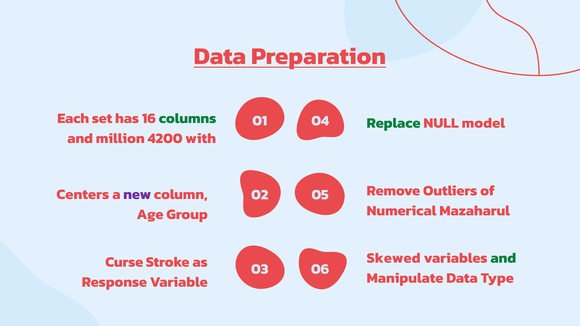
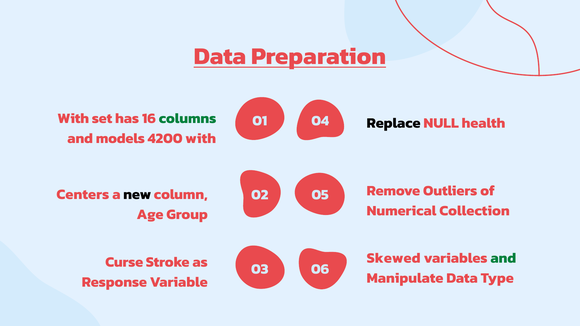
Each at (73, 119): Each -> With
Replace colour: green -> black
model: model -> health
million: million -> models
new colour: purple -> black
Mazaharul: Mazaharul -> Collection
